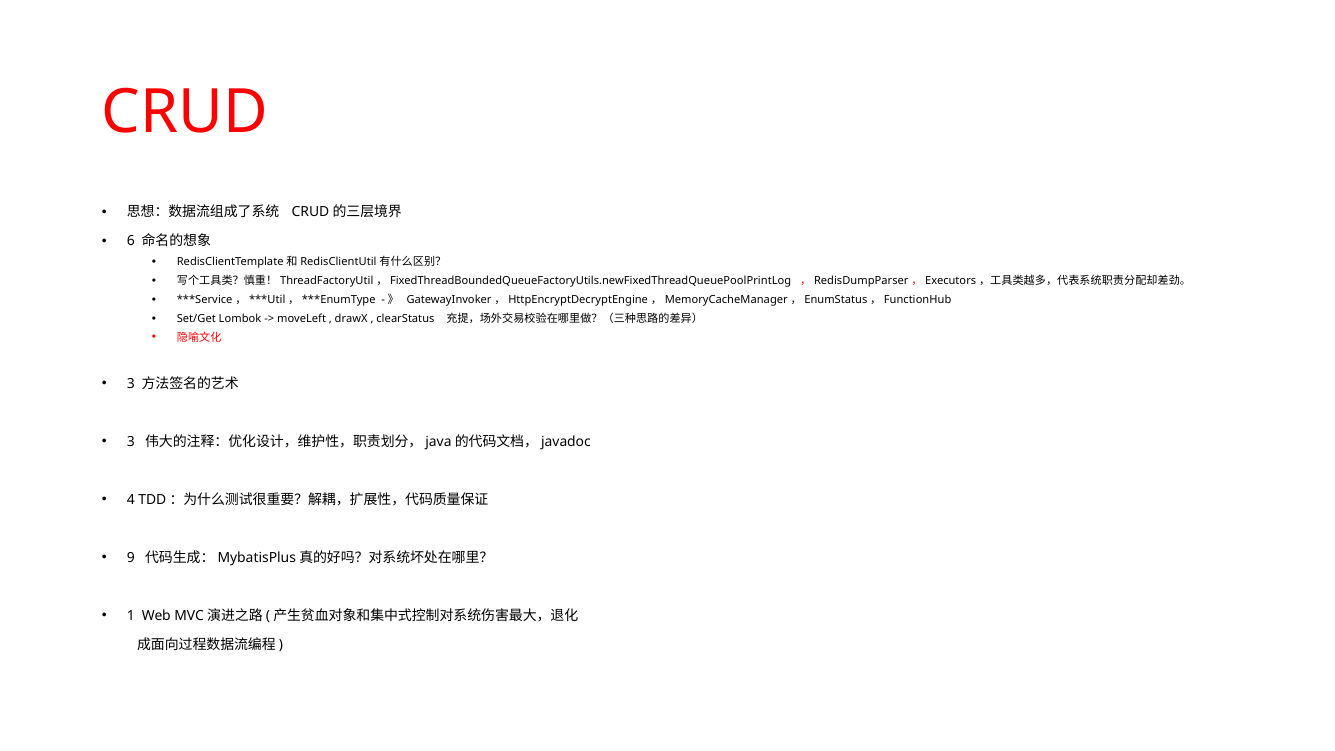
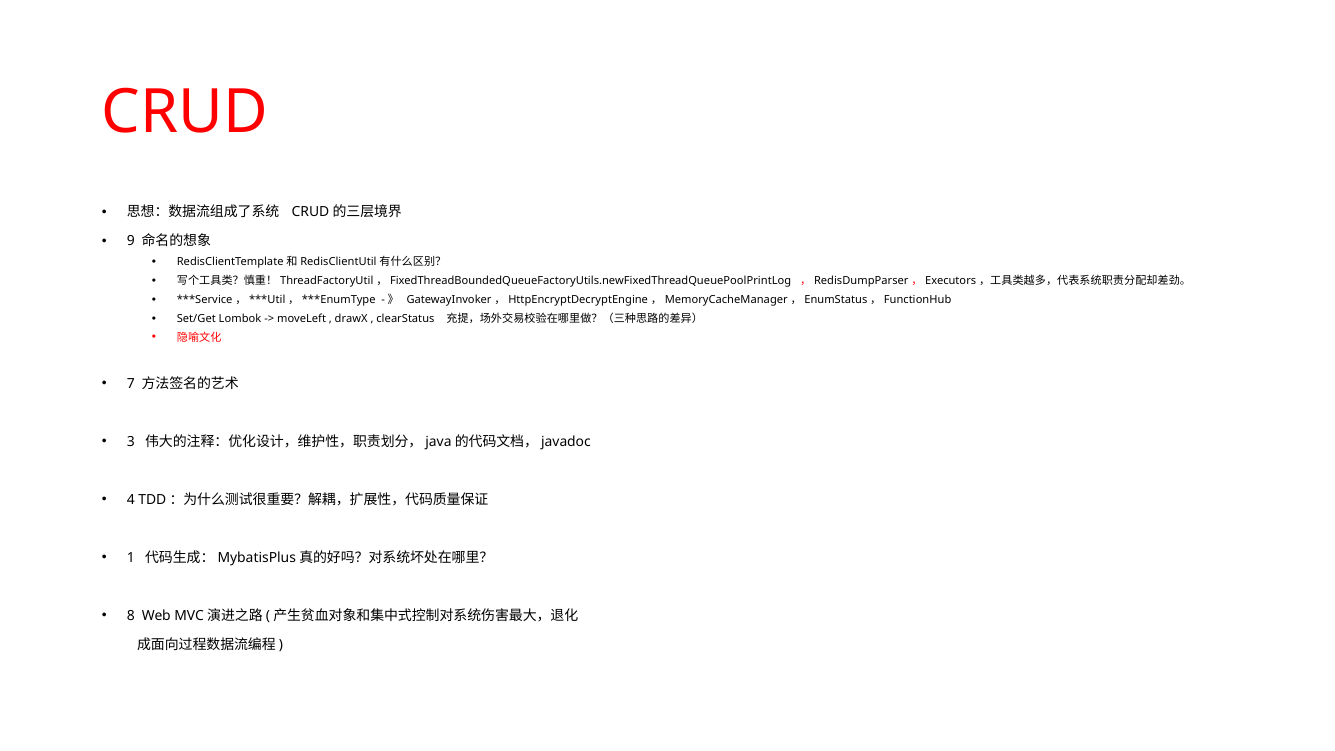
6: 6 -> 9
3 at (131, 384): 3 -> 7
9: 9 -> 1
1: 1 -> 8
